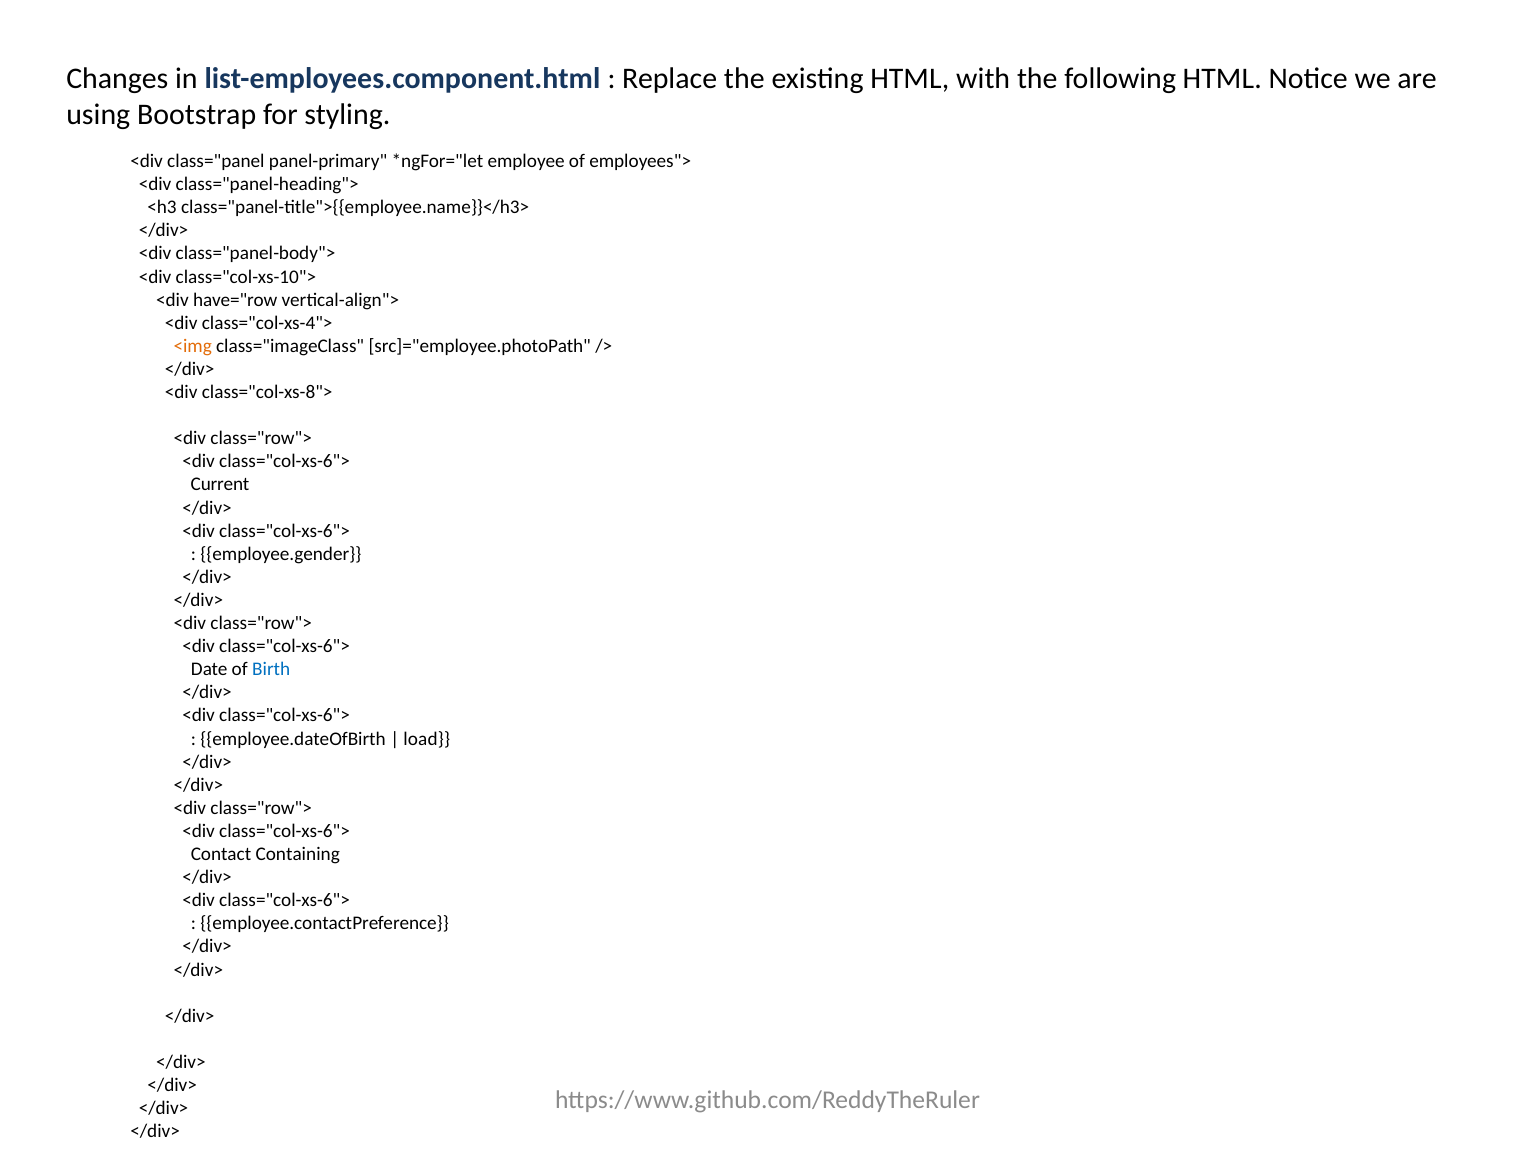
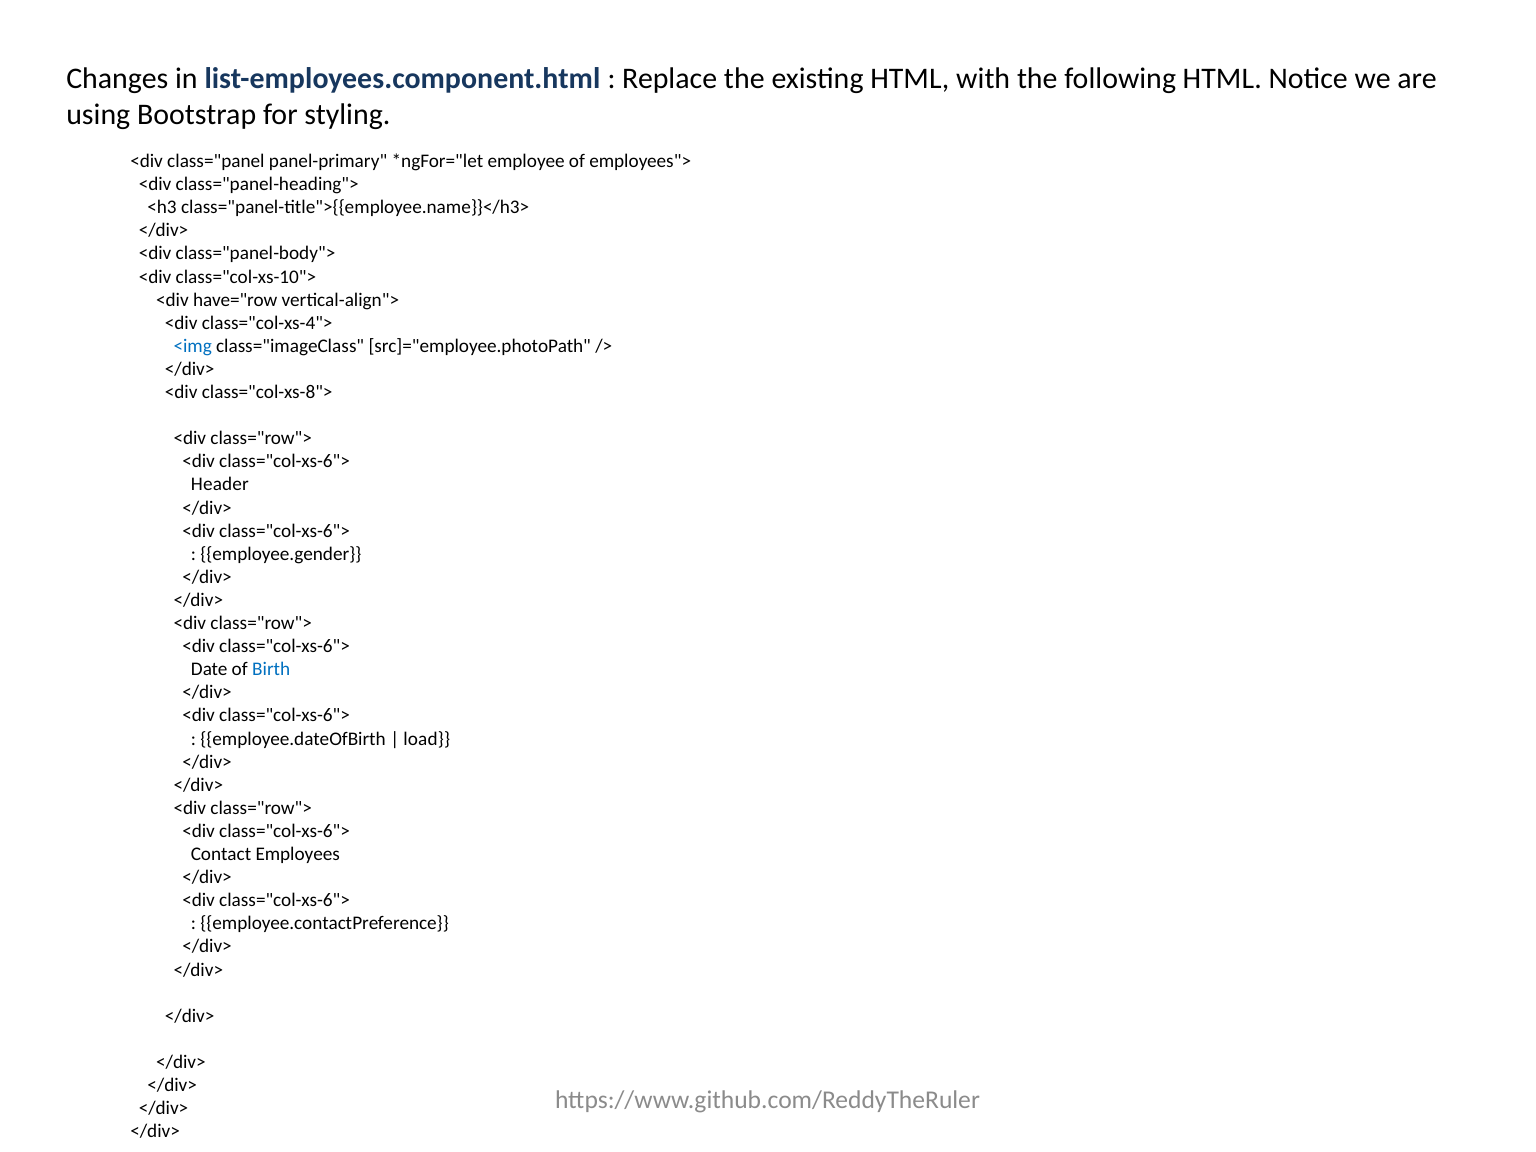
<img colour: orange -> blue
Current: Current -> Header
Containing: Containing -> Employees
